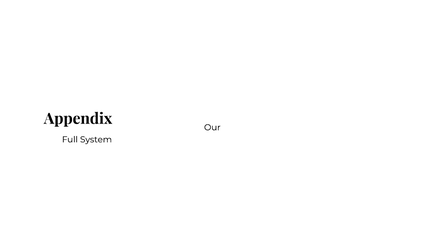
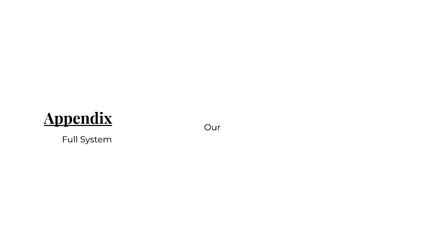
Appendix underline: none -> present
